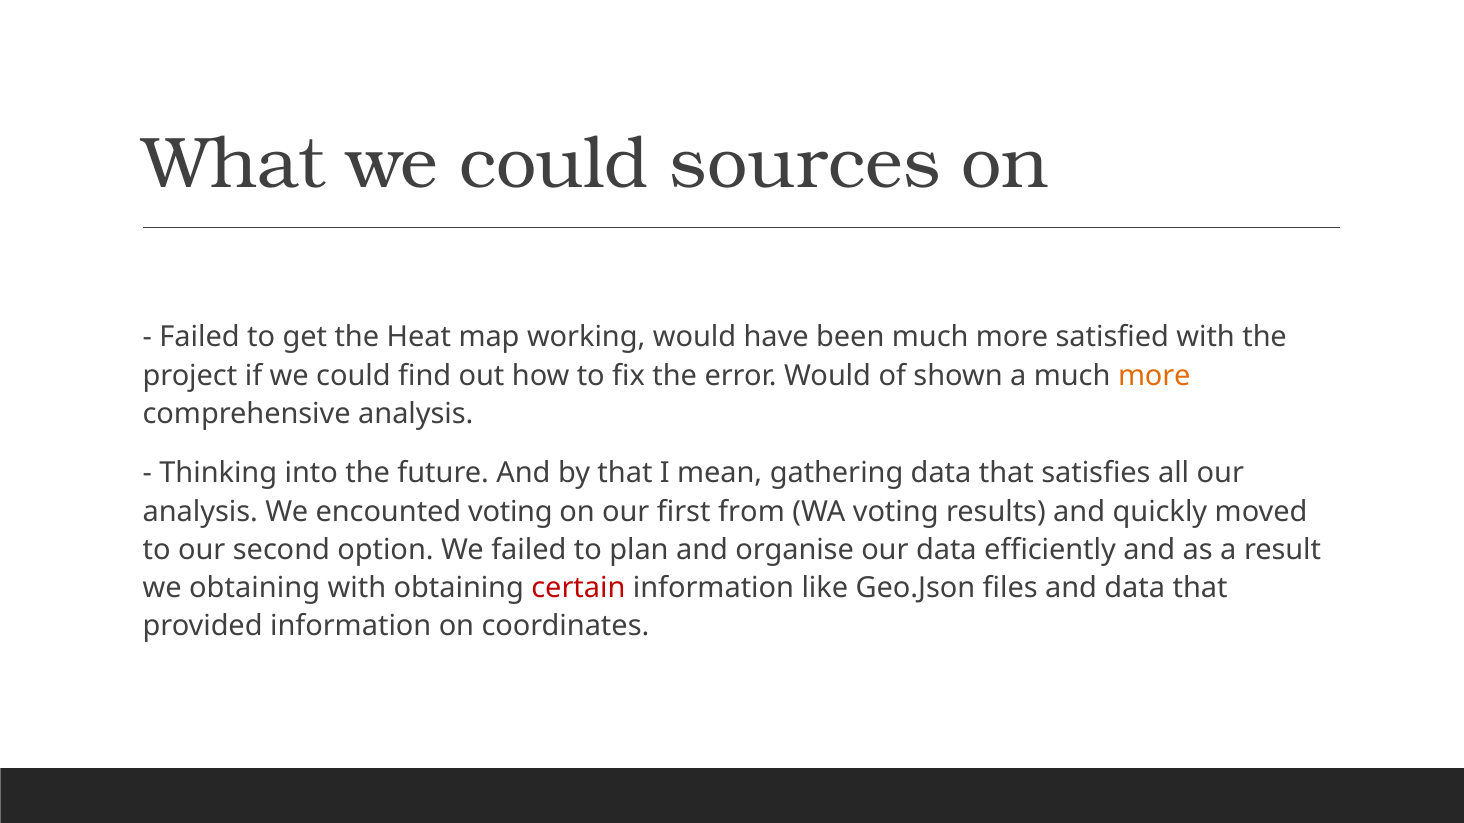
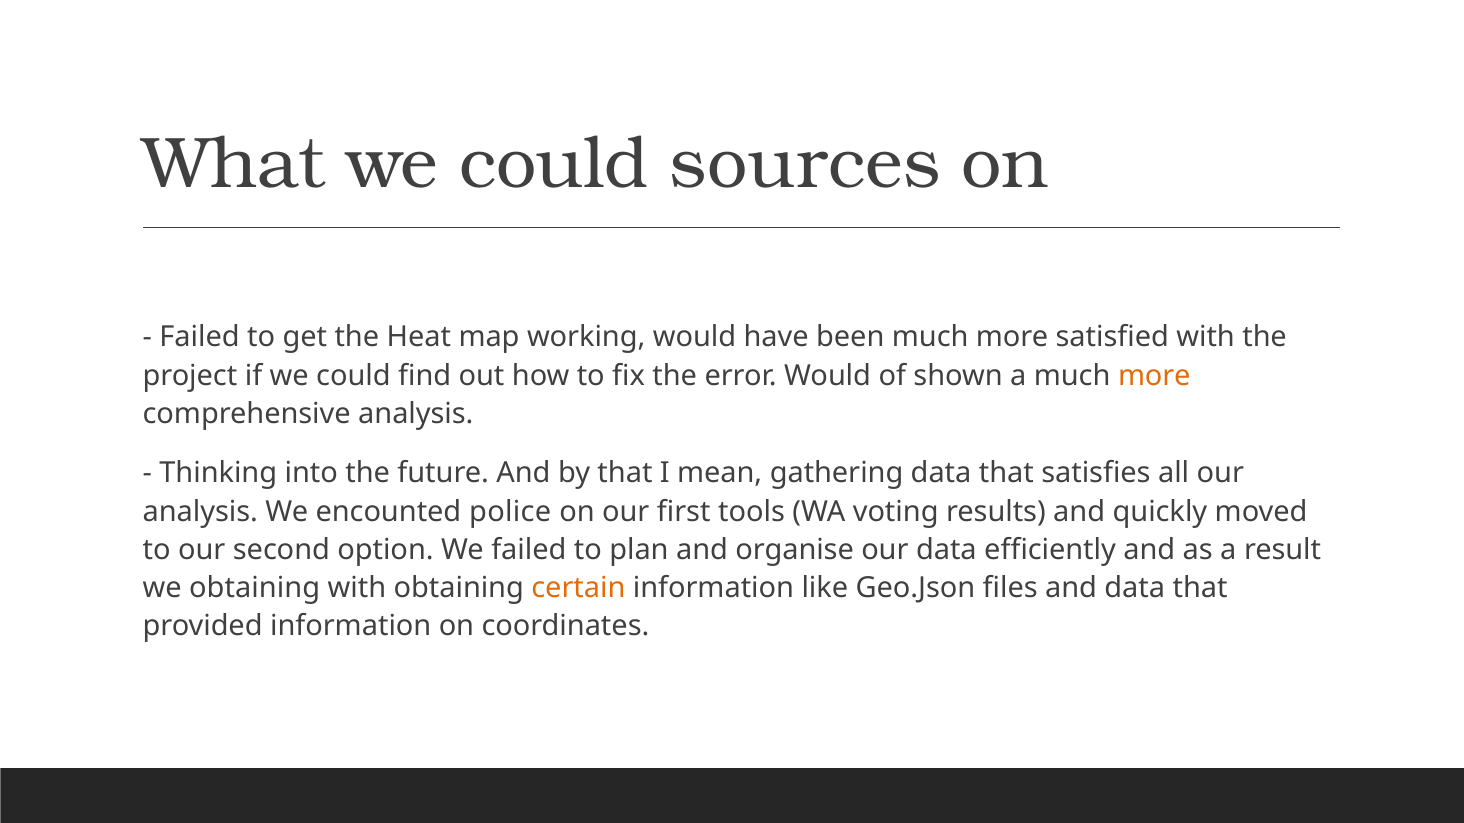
encounted voting: voting -> police
from: from -> tools
certain colour: red -> orange
